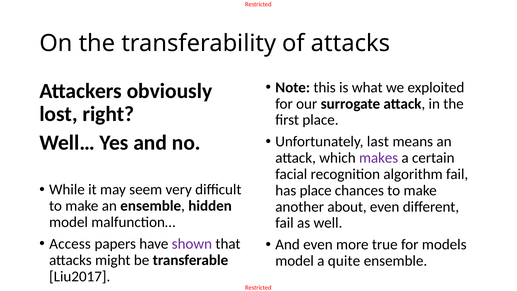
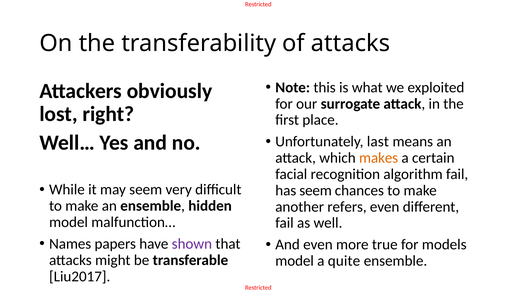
makes colour: purple -> orange
has place: place -> seem
about: about -> refers
Access: Access -> Names
